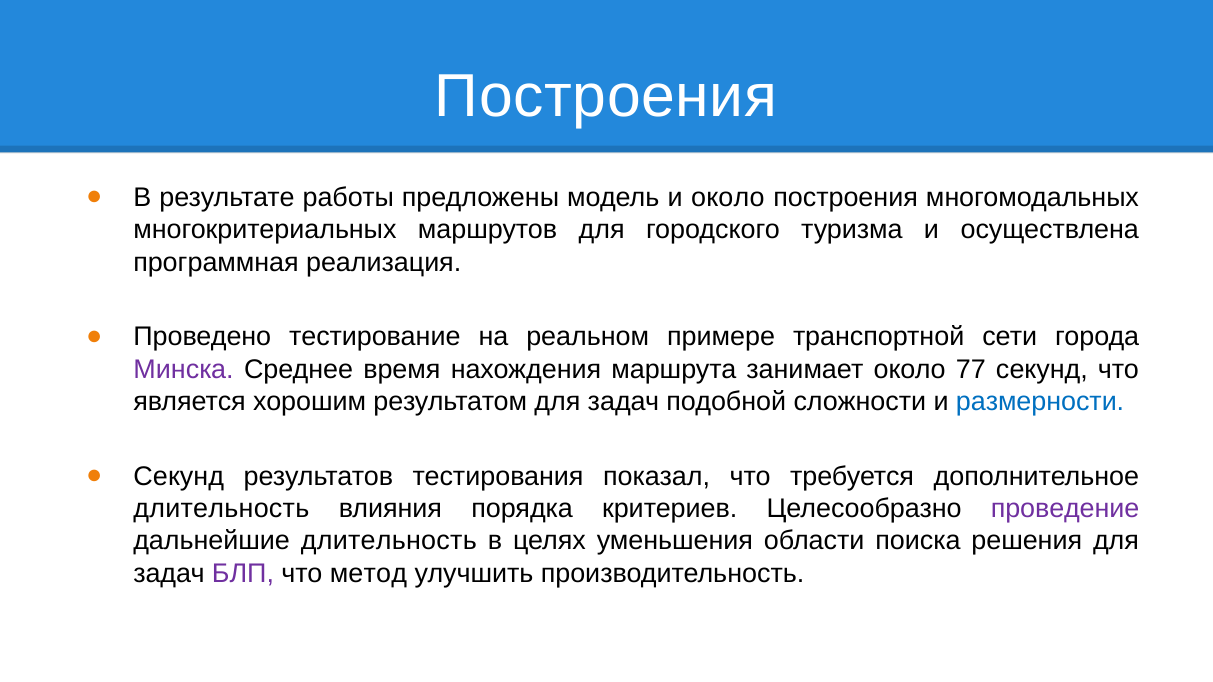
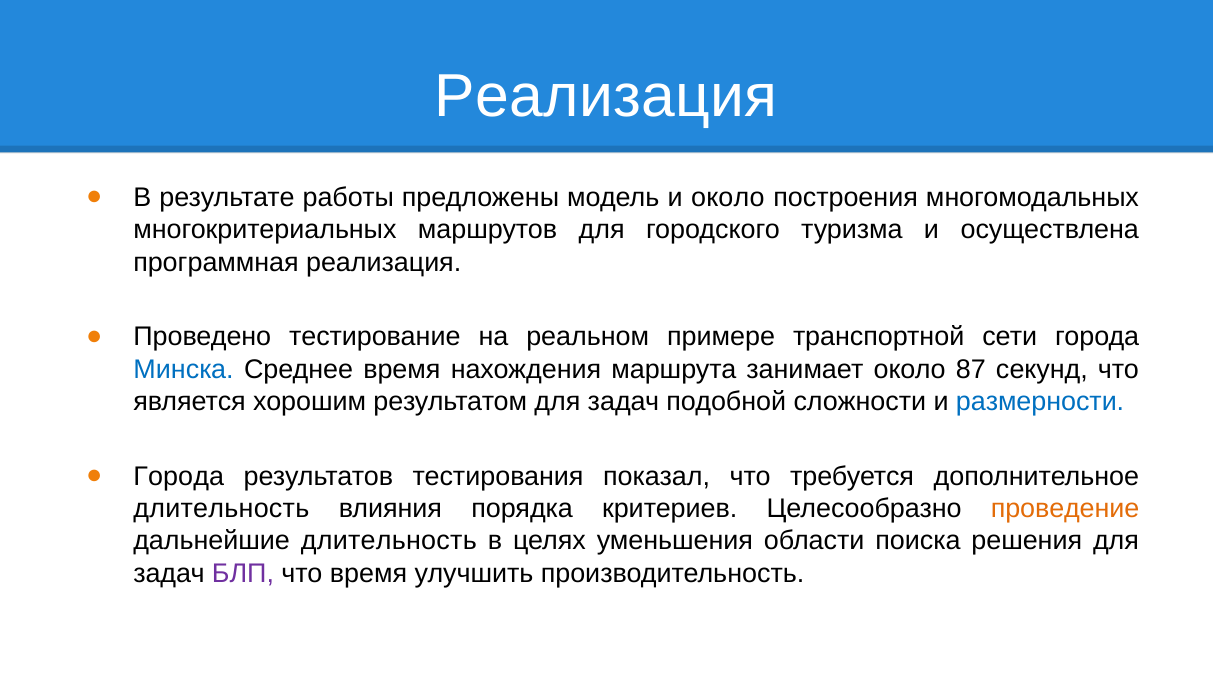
Построения at (606, 97): Построения -> Реализация
Минска colour: purple -> blue
77: 77 -> 87
Секунд at (179, 477): Секунд -> Города
проведение colour: purple -> orange
что метод: метод -> время
